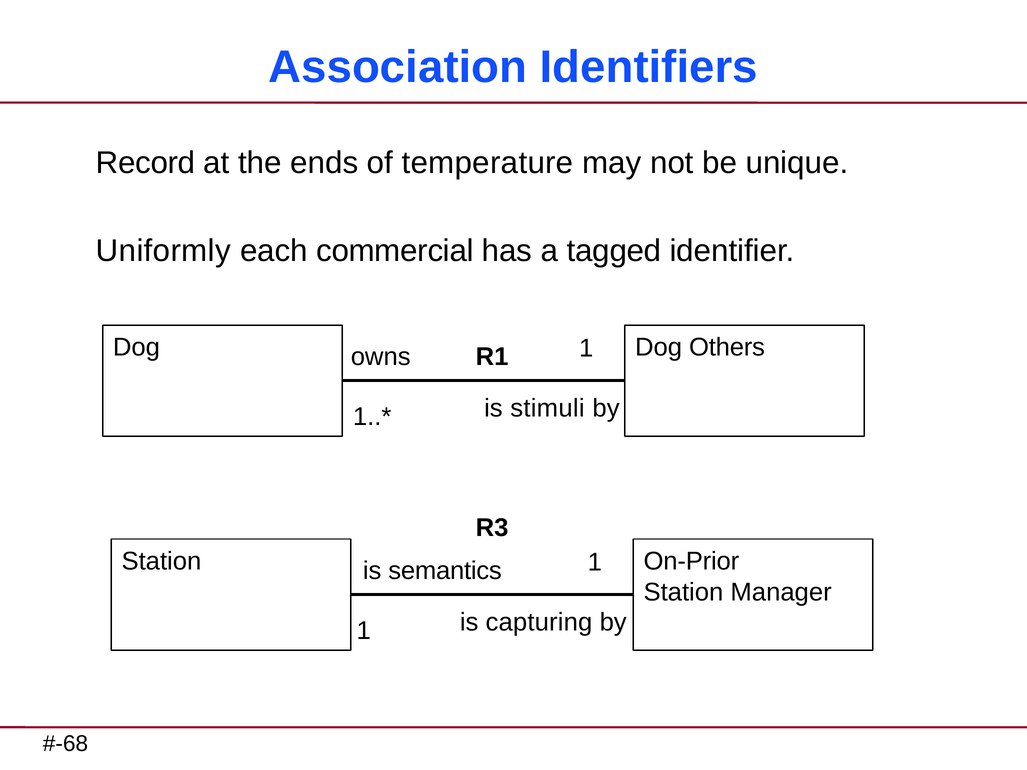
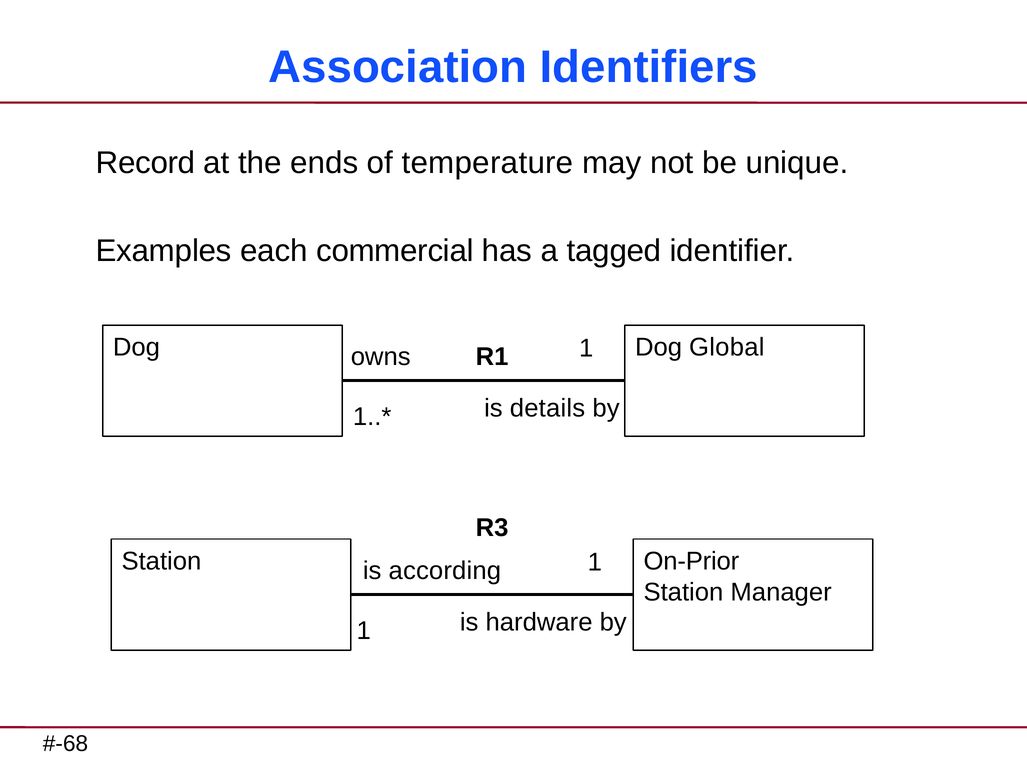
Uniformly: Uniformly -> Examples
Others: Others -> Global
stimuli: stimuli -> details
semantics: semantics -> according
capturing: capturing -> hardware
